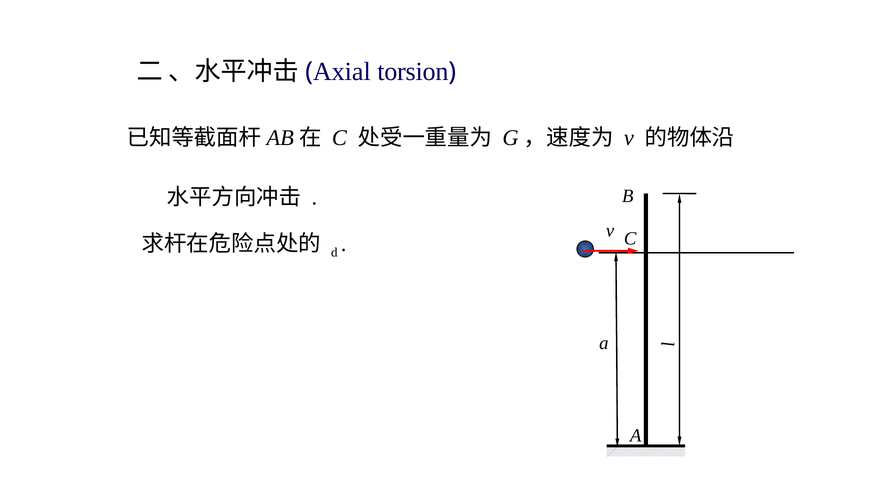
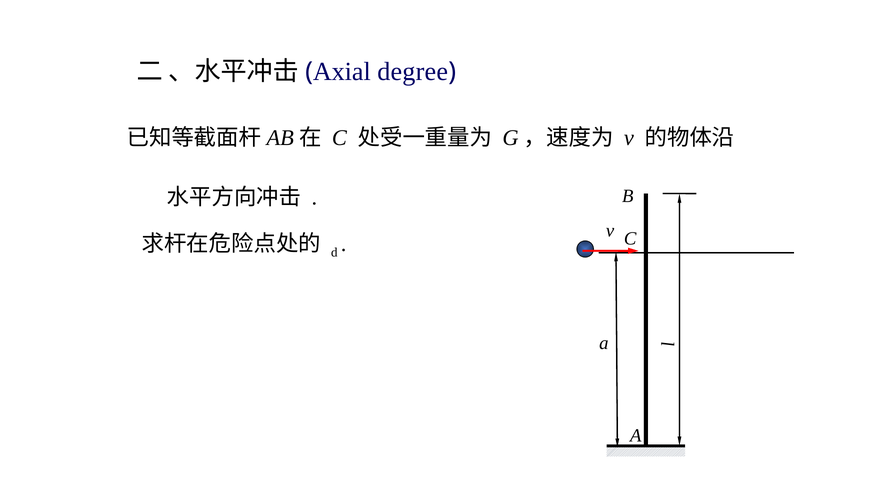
torsion: torsion -> degree
